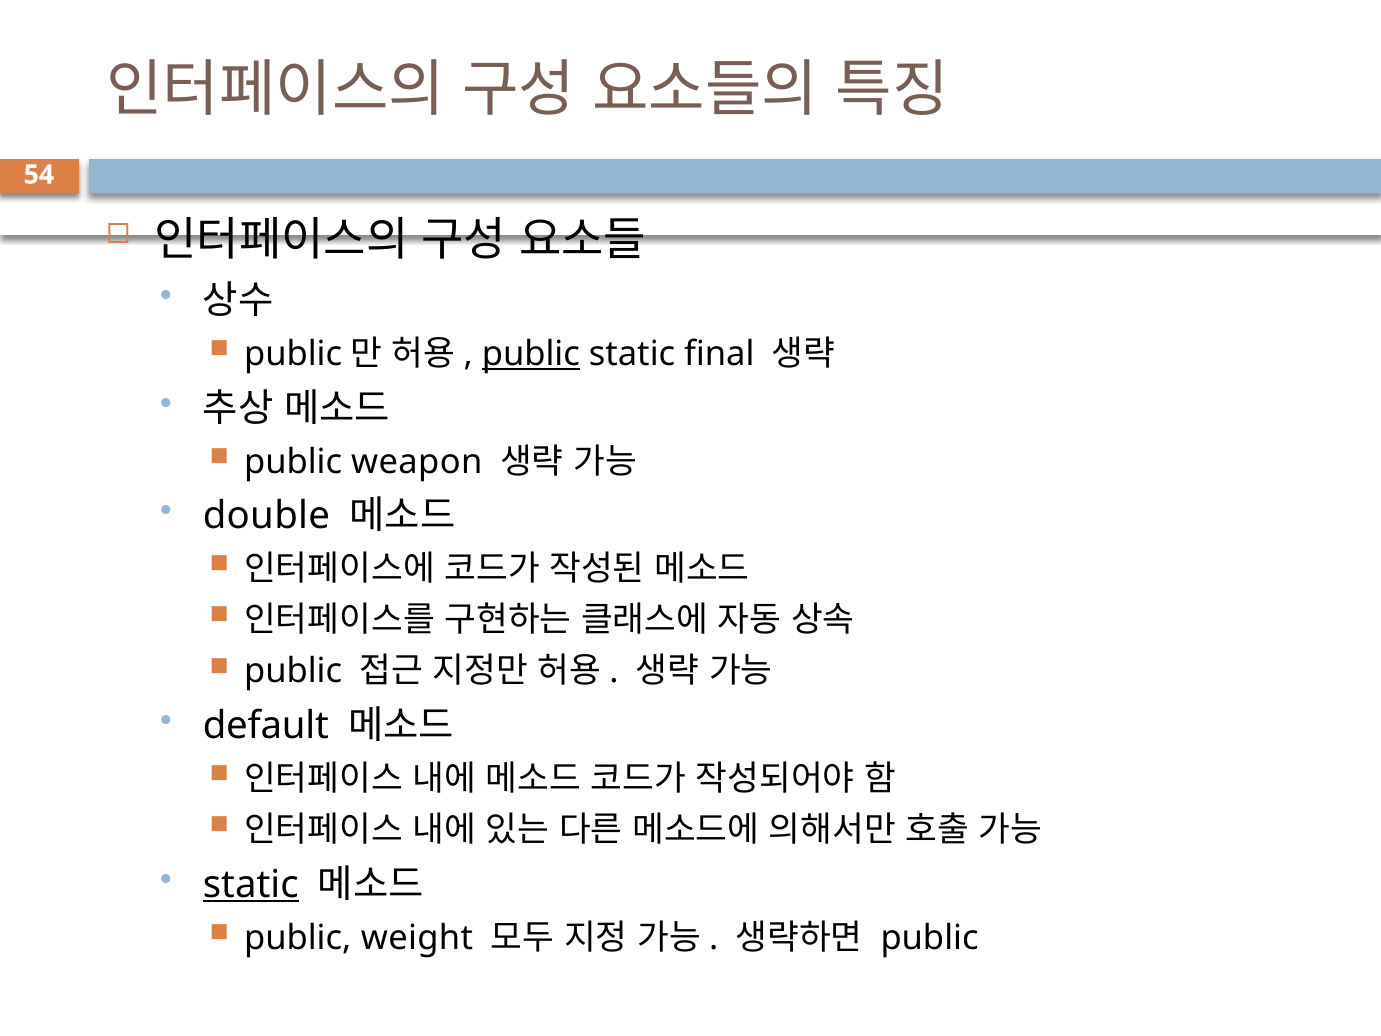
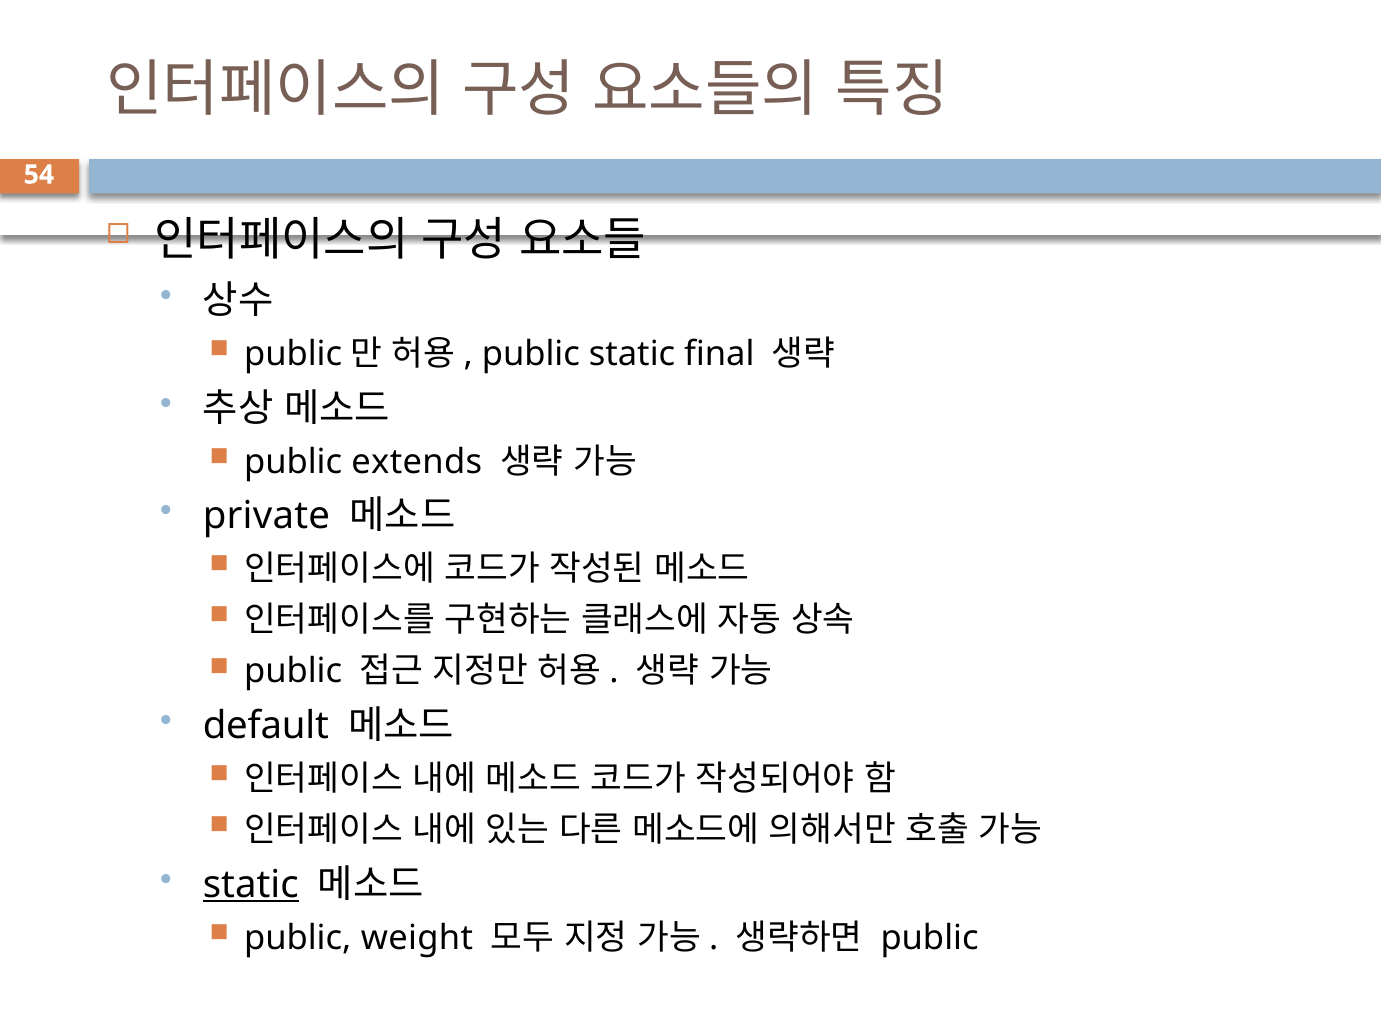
public at (531, 354) underline: present -> none
weapon: weapon -> extends
double: double -> private
